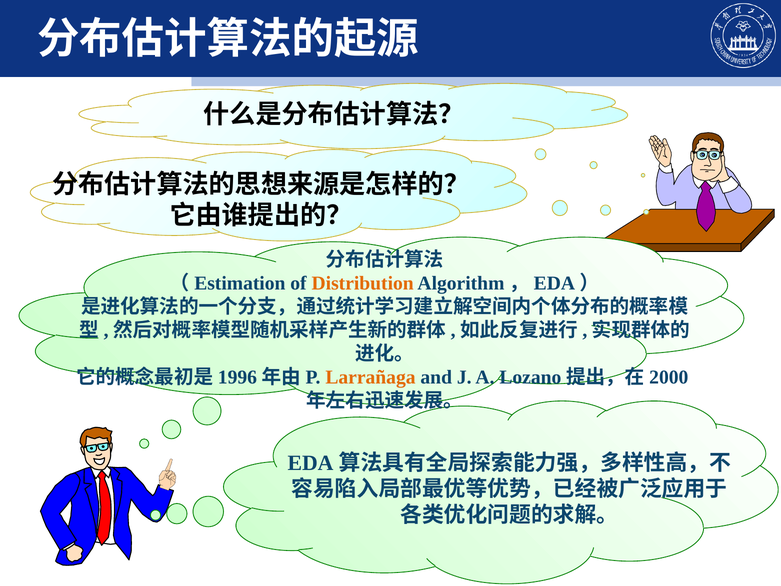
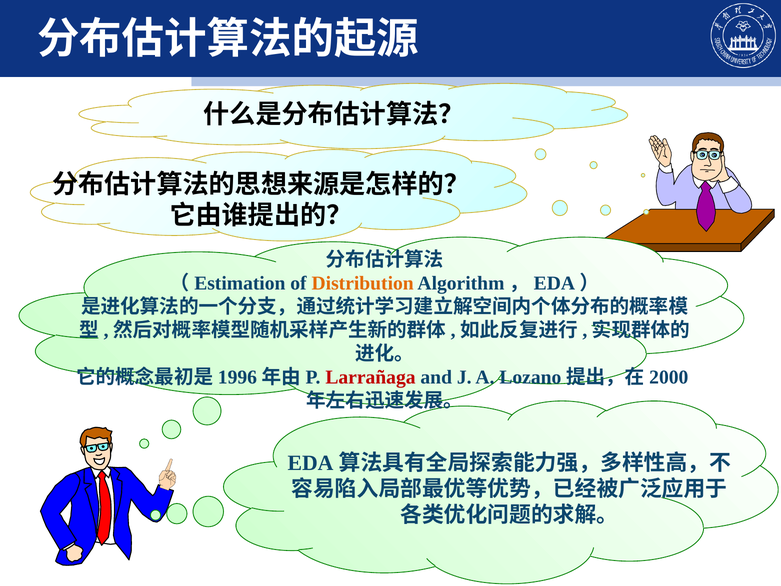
Larrañaga colour: orange -> red
